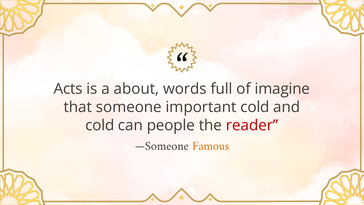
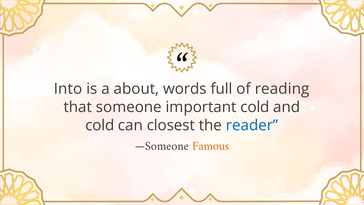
Acts: Acts -> Into
imagine: imagine -> reading
people: people -> closest
reader colour: red -> blue
